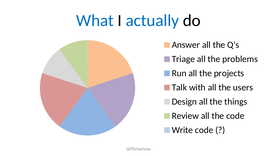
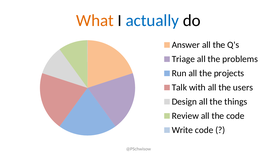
What colour: blue -> orange
